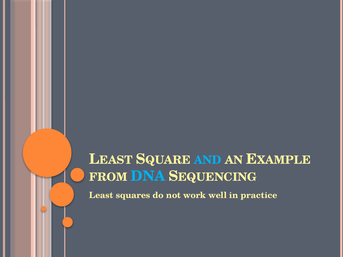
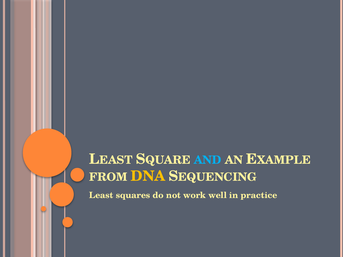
DNA colour: light blue -> yellow
